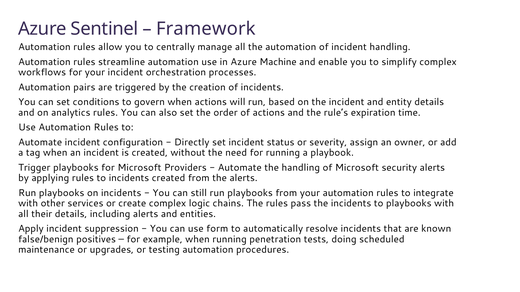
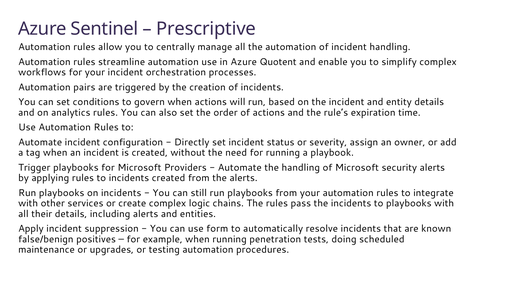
Framework: Framework -> Prescriptive
Machine: Machine -> Quotent
